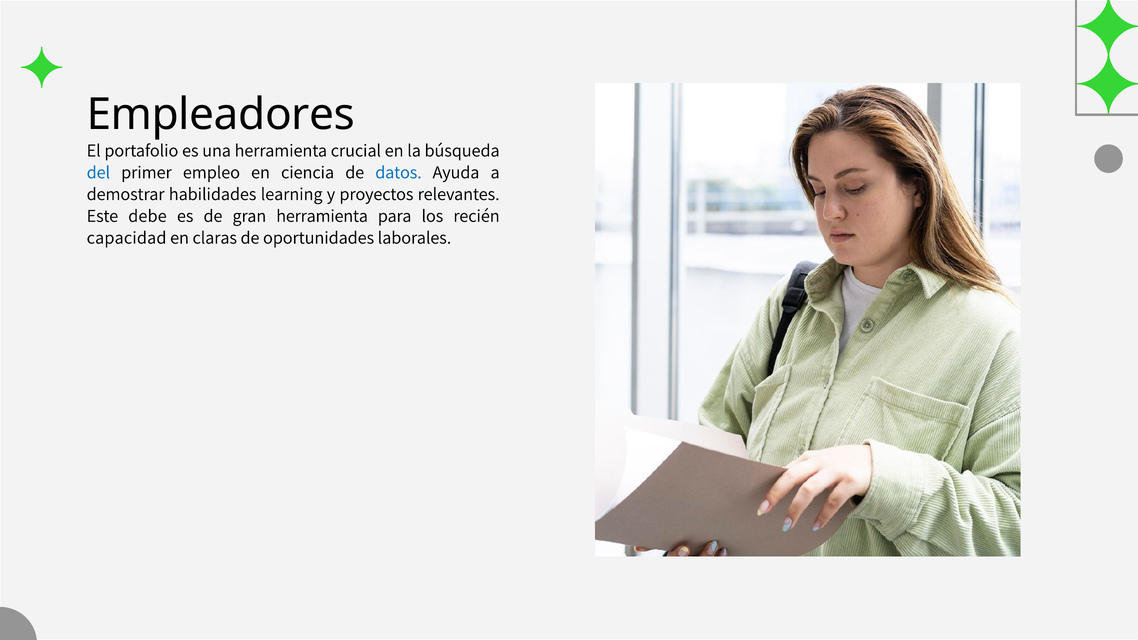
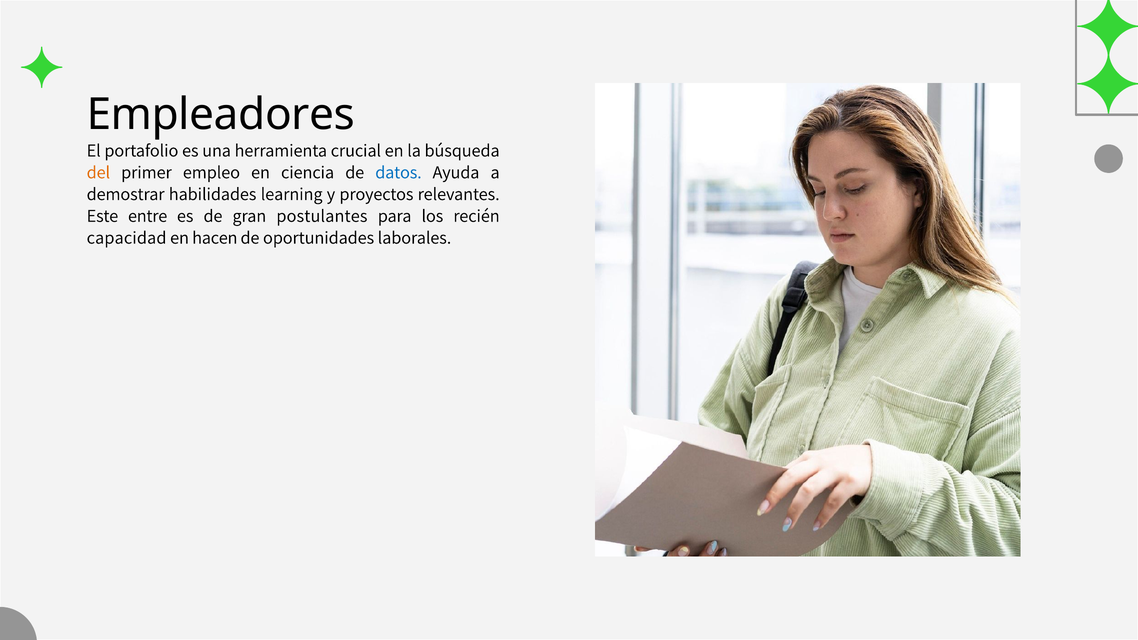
del colour: blue -> orange
debe: debe -> entre
gran herramienta: herramienta -> postulantes
claras: claras -> hacen
